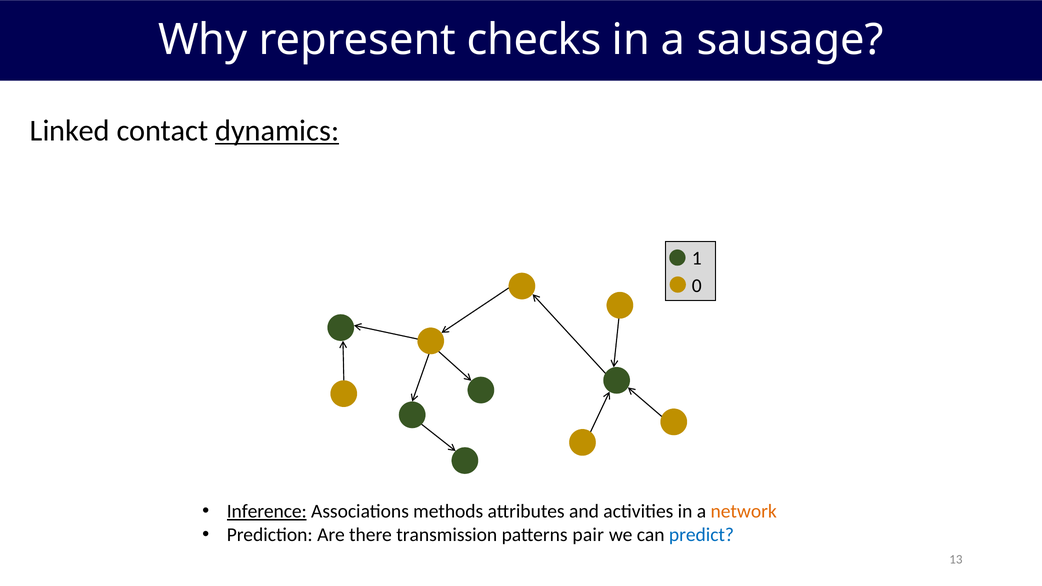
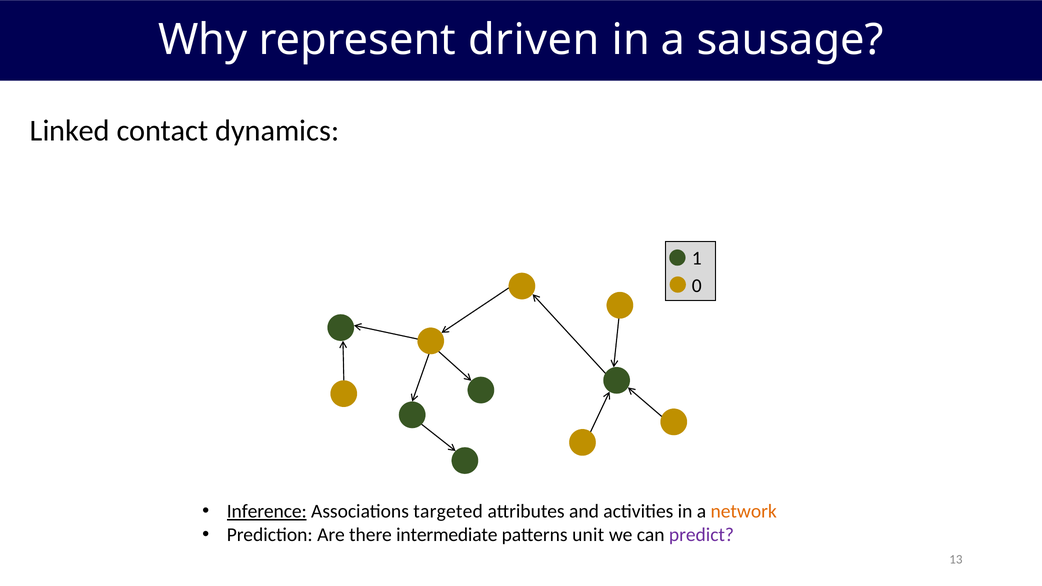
checks: checks -> driven
dynamics underline: present -> none
methods: methods -> targeted
transmission: transmission -> intermediate
pair: pair -> unit
predict colour: blue -> purple
